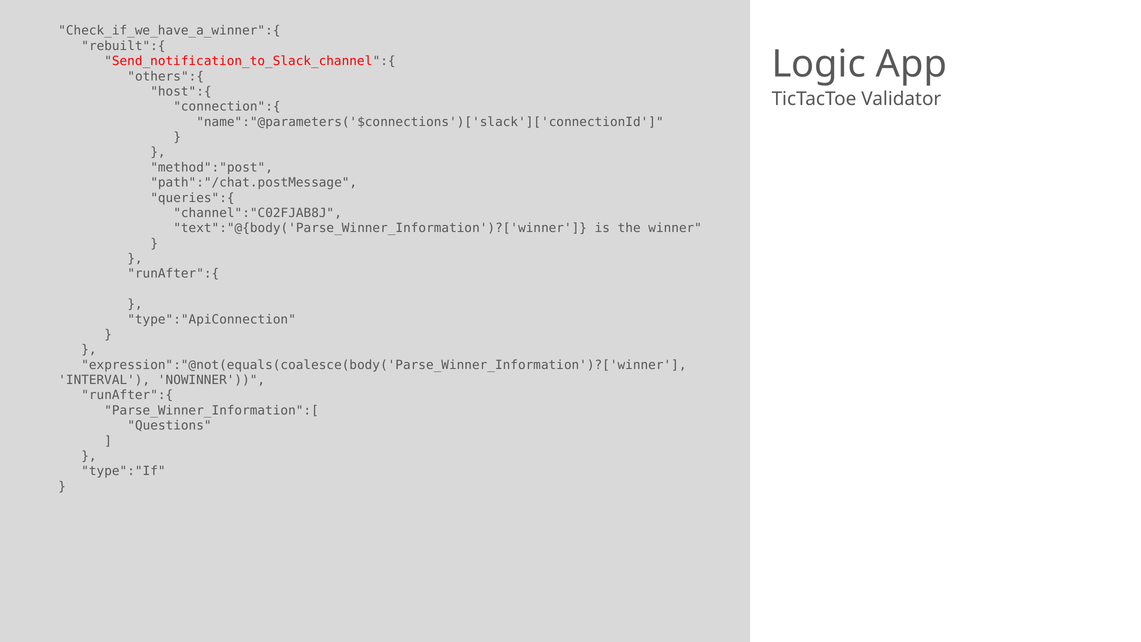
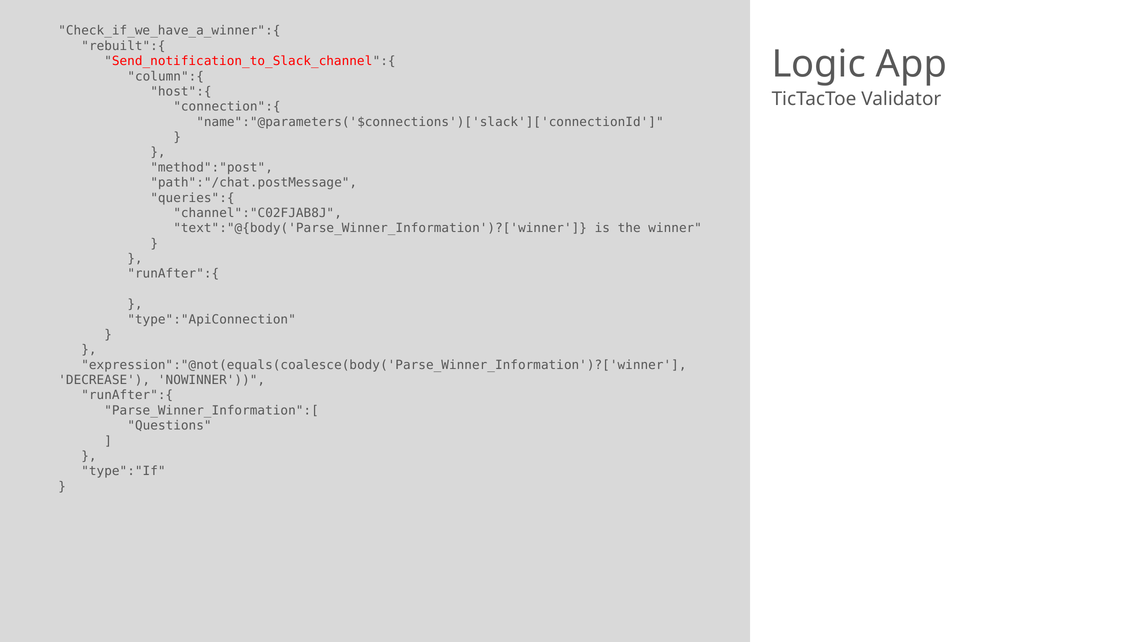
others":{: others":{ -> column":{
INTERVAL: INTERVAL -> DECREASE
